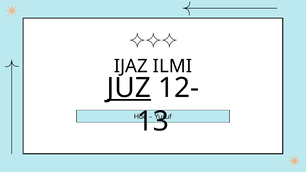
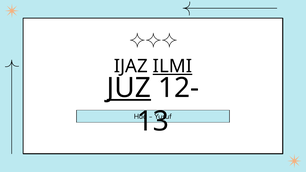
ILMI underline: none -> present
